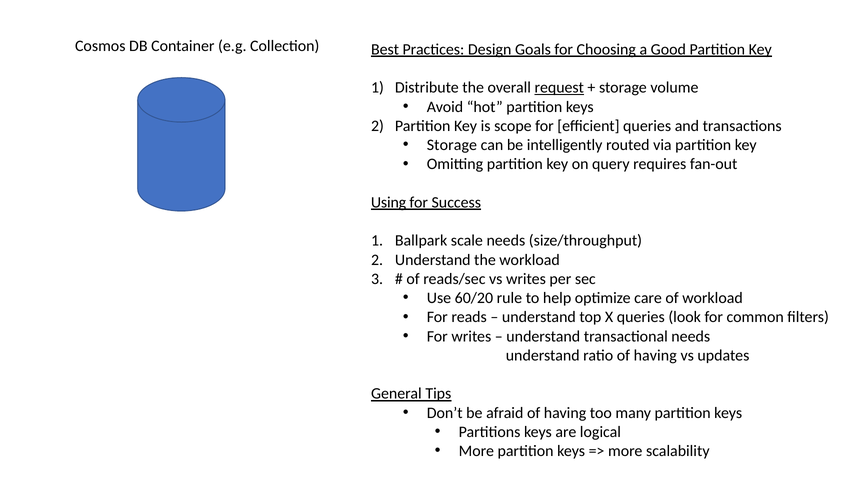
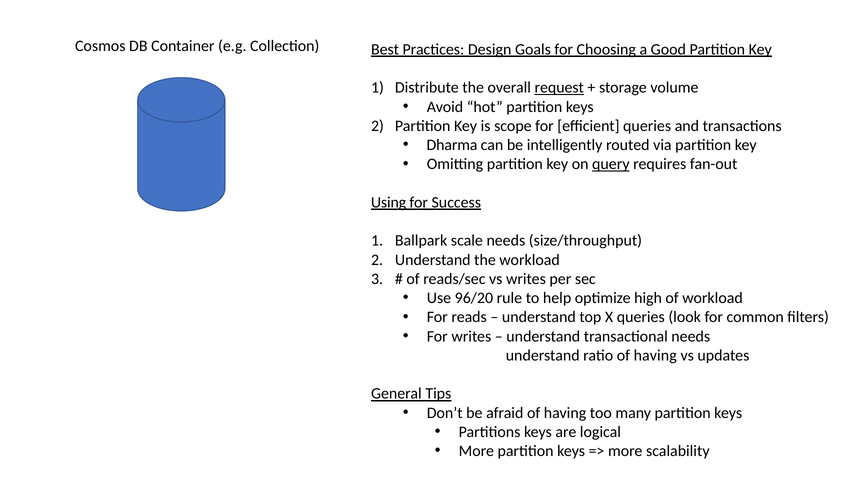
Storage at (452, 145): Storage -> Dharma
query underline: none -> present
60/20: 60/20 -> 96/20
care: care -> high
